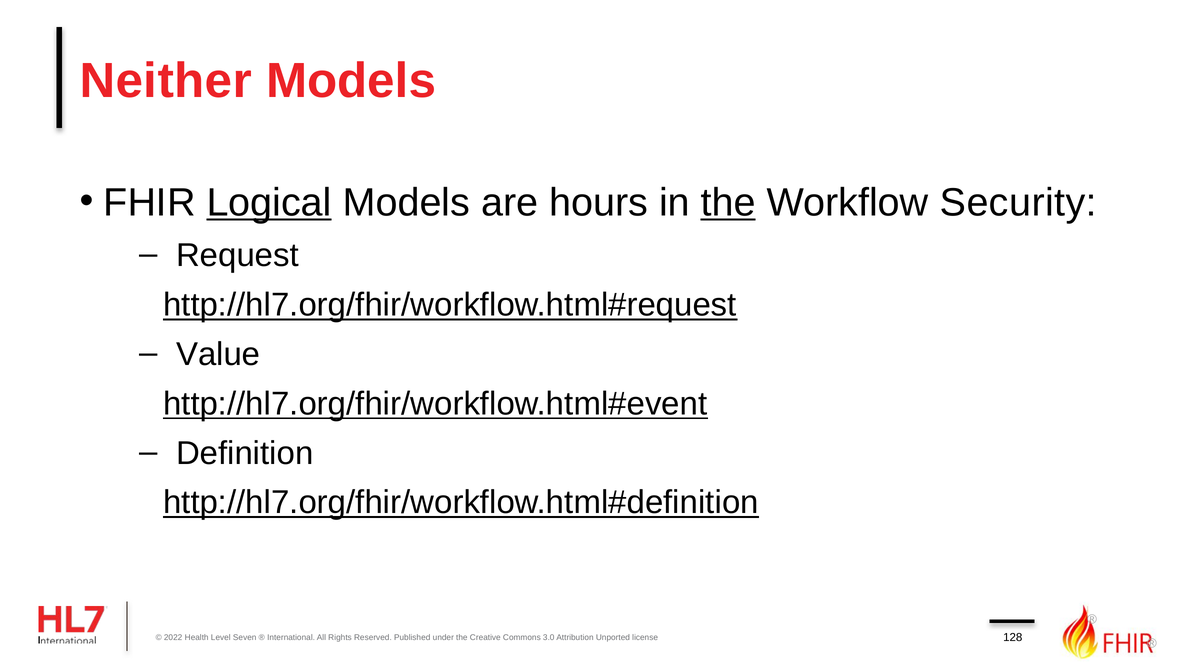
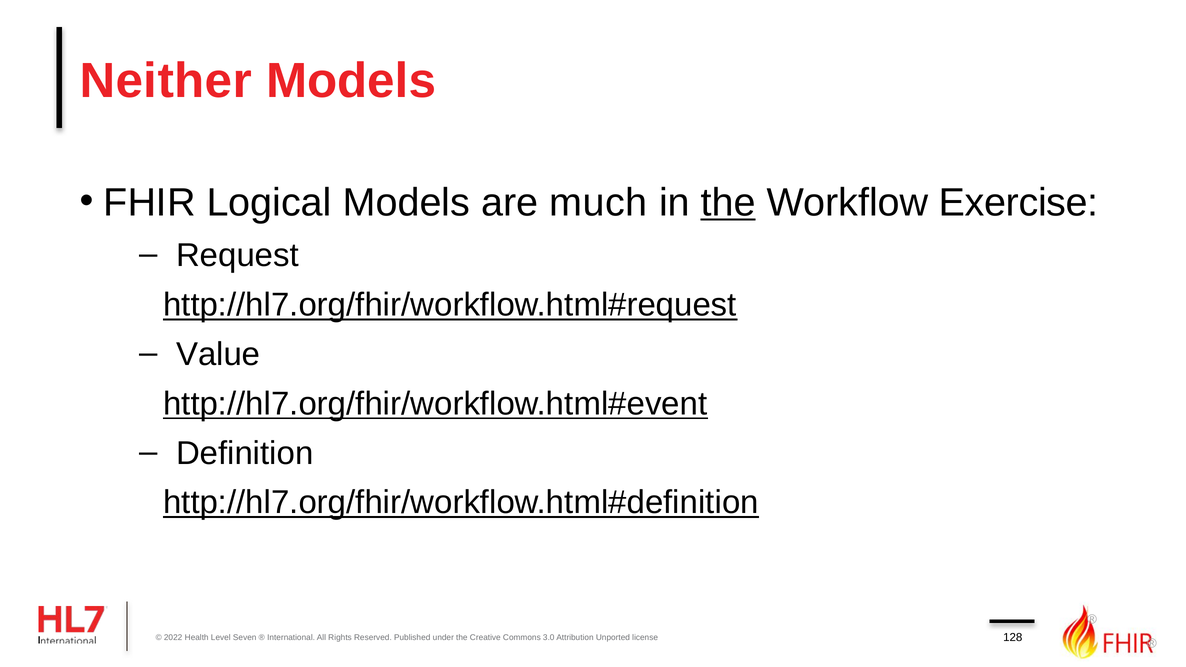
Logical underline: present -> none
hours: hours -> much
Security: Security -> Exercise
